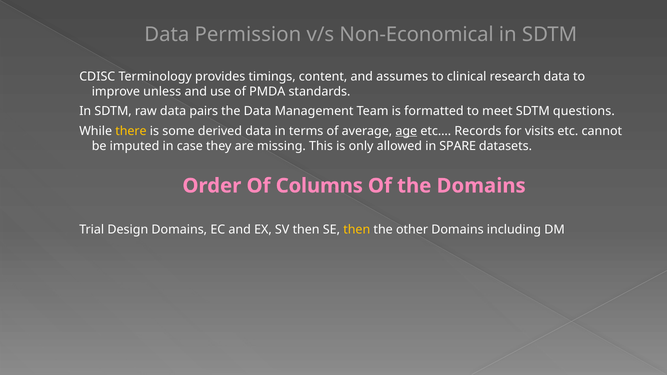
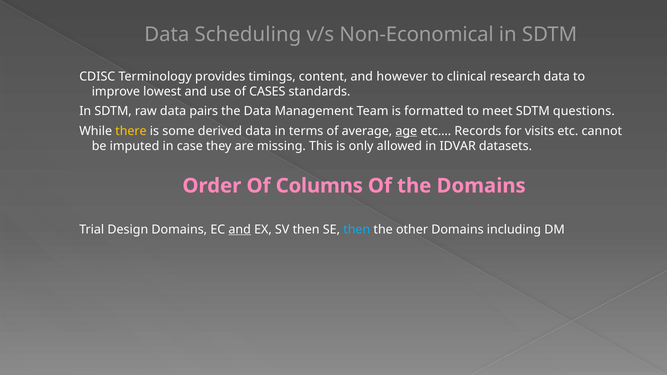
Permission: Permission -> Scheduling
assumes: assumes -> however
unless: unless -> lowest
PMDA: PMDA -> CASES
SPARE: SPARE -> IDVAR
and at (240, 230) underline: none -> present
then at (357, 230) colour: yellow -> light blue
